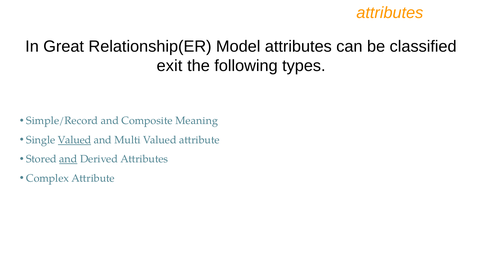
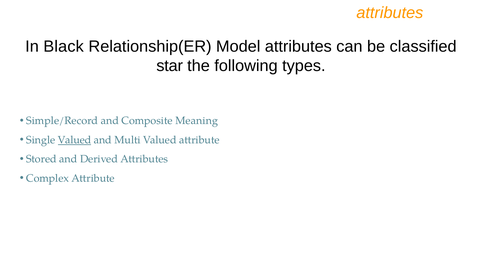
Great: Great -> Black
exit: exit -> star
and at (68, 159) underline: present -> none
